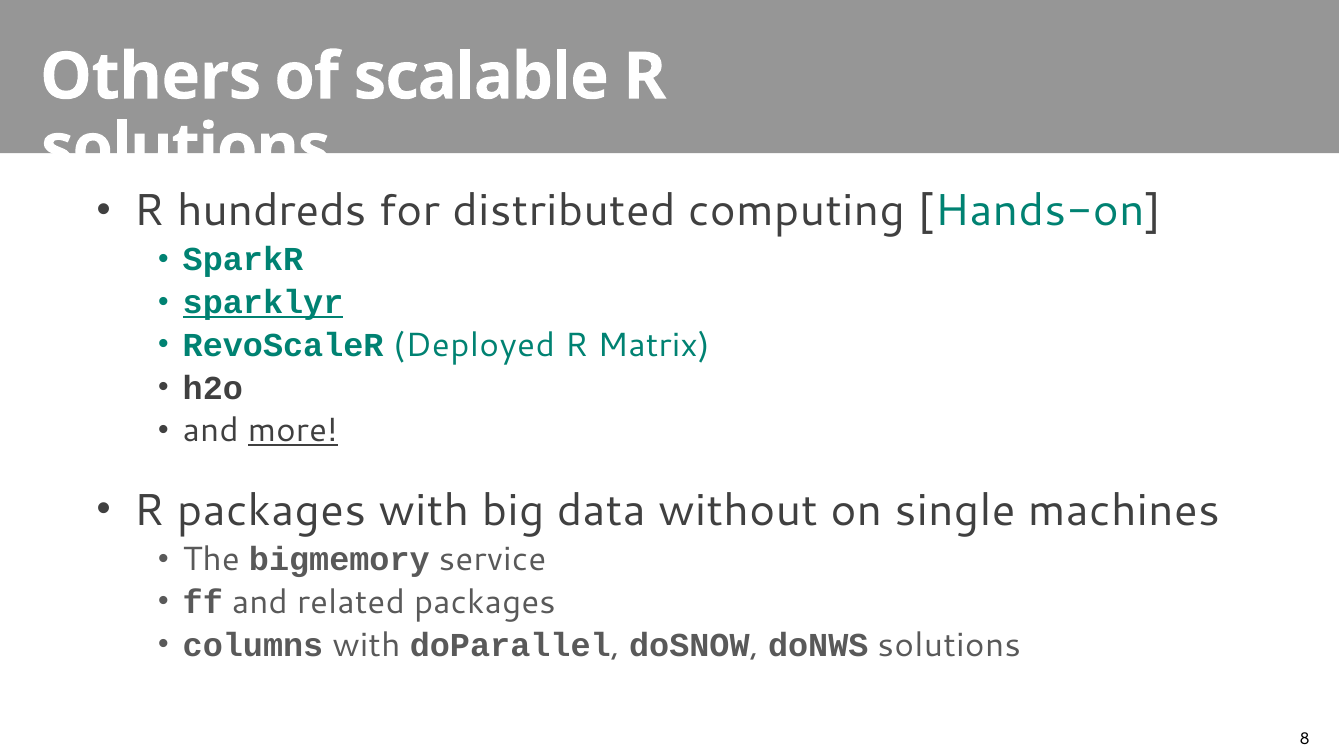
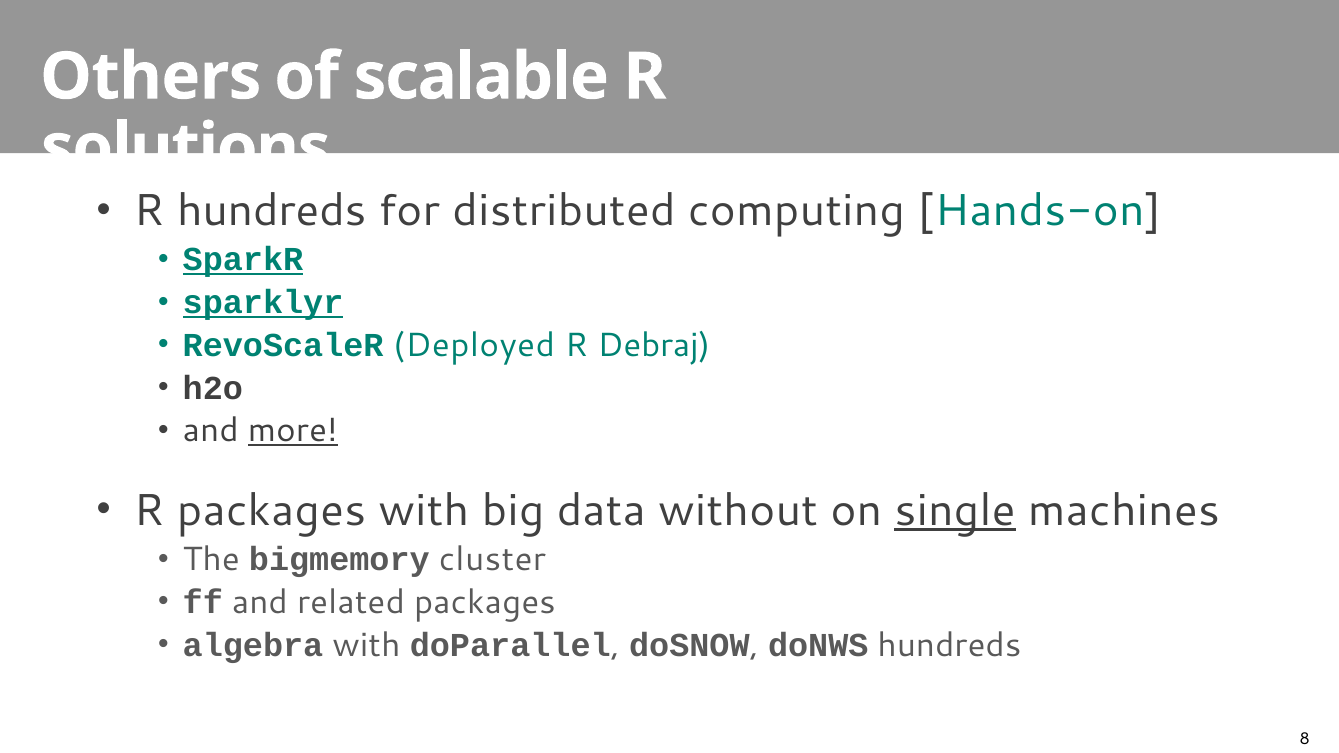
SparkR underline: none -> present
Matrix: Matrix -> Debraj
single underline: none -> present
service: service -> cluster
columns: columns -> algebra
doNWS solutions: solutions -> hundreds
